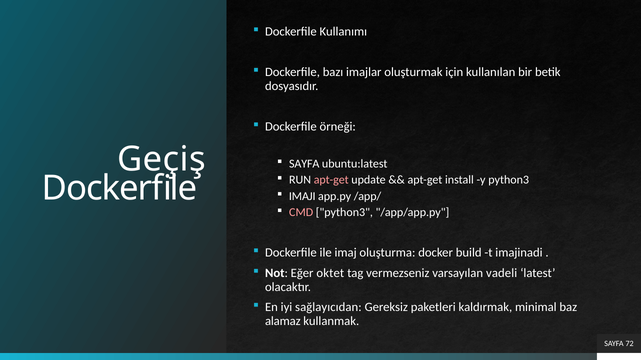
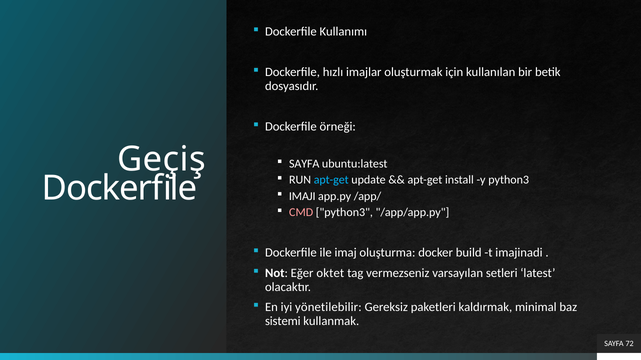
bazı: bazı -> hızlı
apt-get at (331, 180) colour: pink -> light blue
vadeli: vadeli -> setleri
sağlayıcıdan: sağlayıcıdan -> yönetilebilir
alamaz: alamaz -> sistemi
